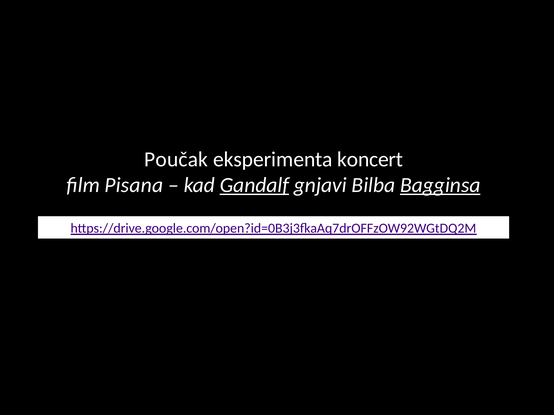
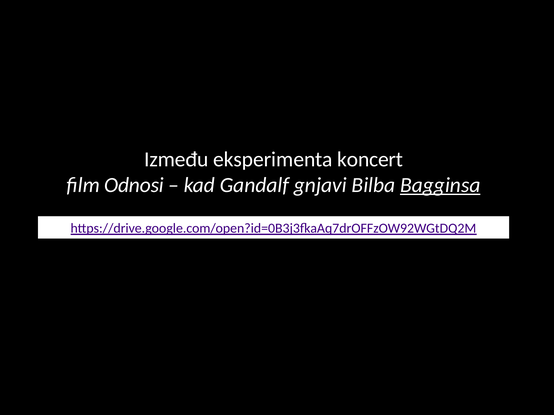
Poučak: Poučak -> Između
Pisana: Pisana -> Odnosi
Gandalf underline: present -> none
